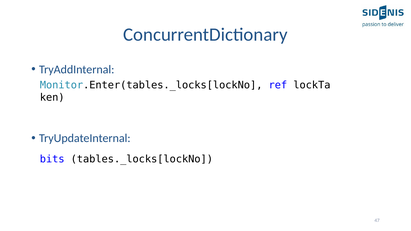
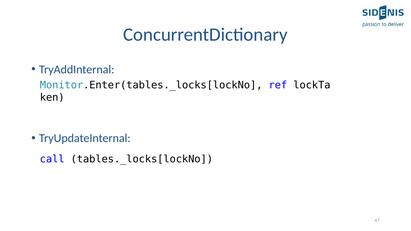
bits: bits -> call
